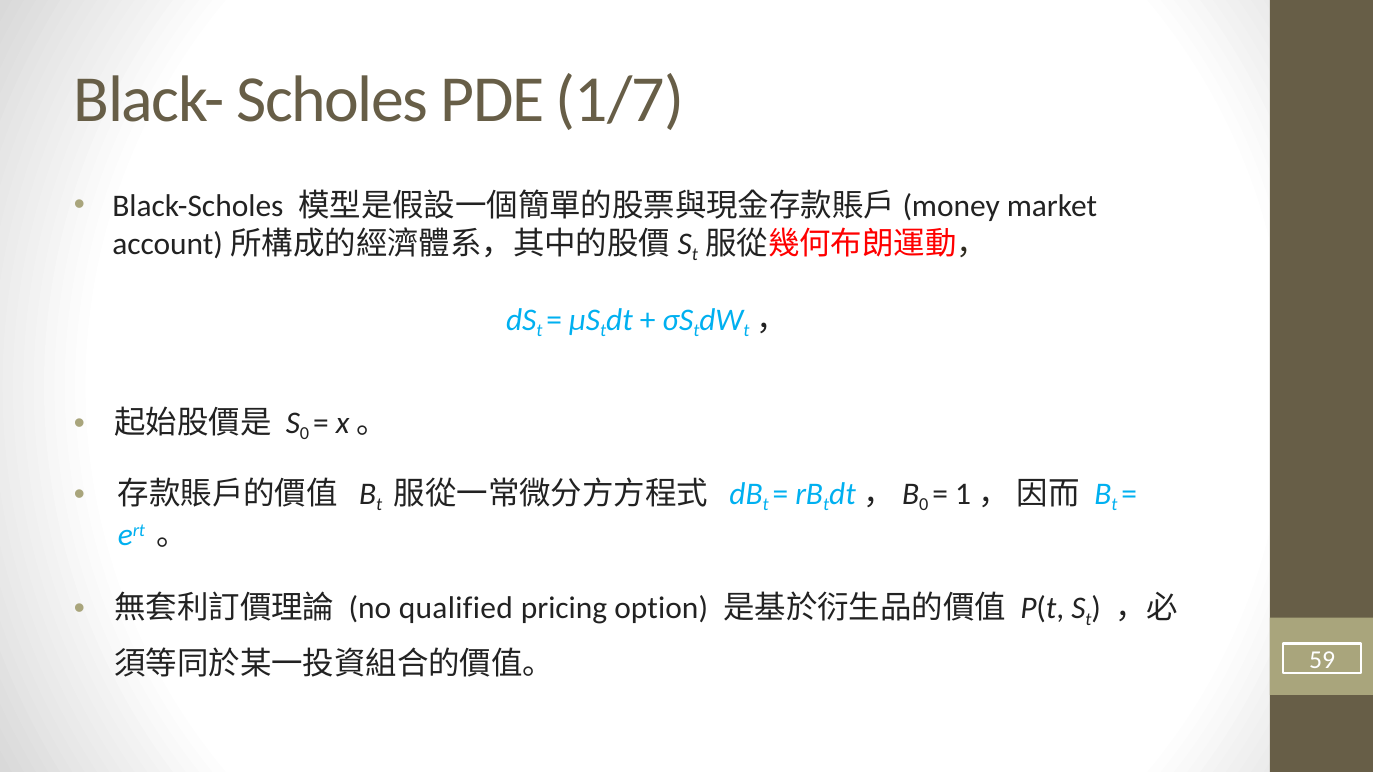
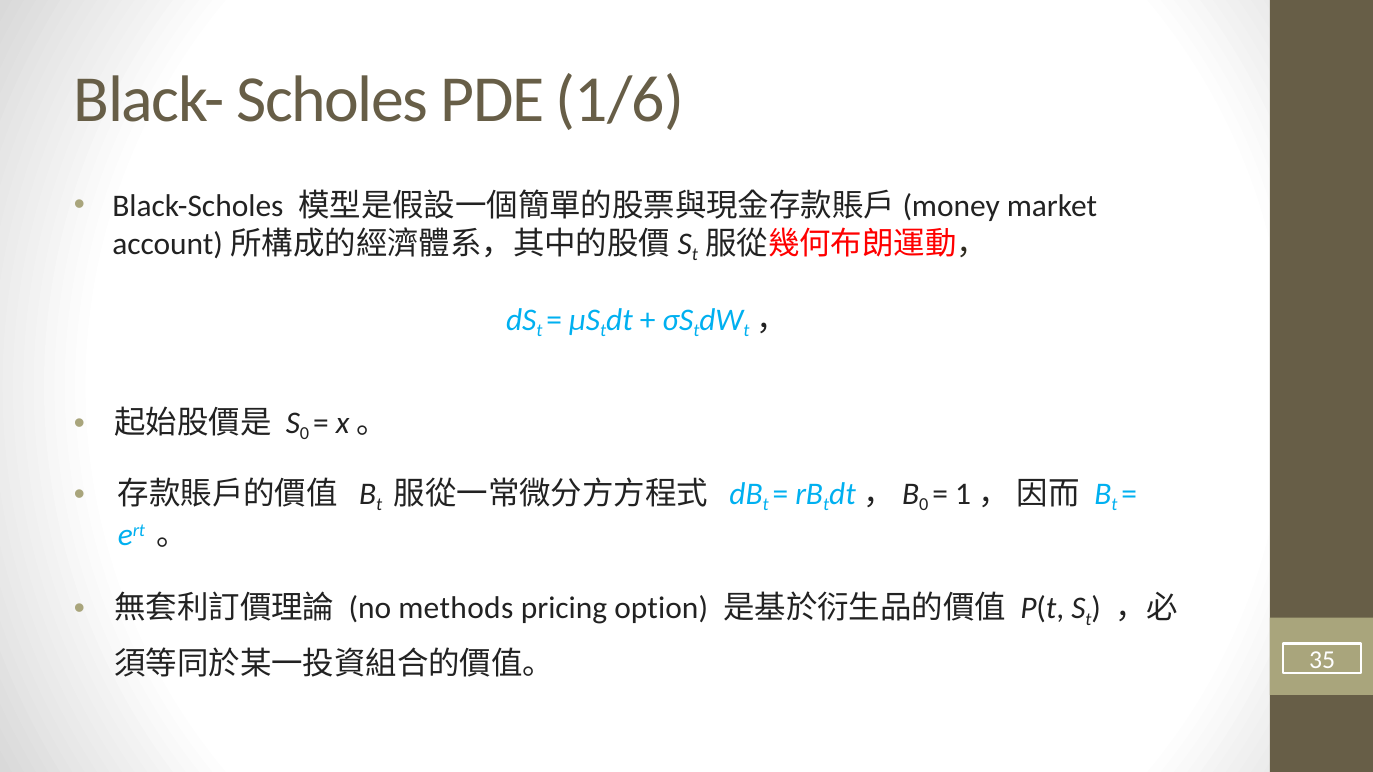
1/7: 1/7 -> 1/6
qualified: qualified -> methods
59: 59 -> 35
